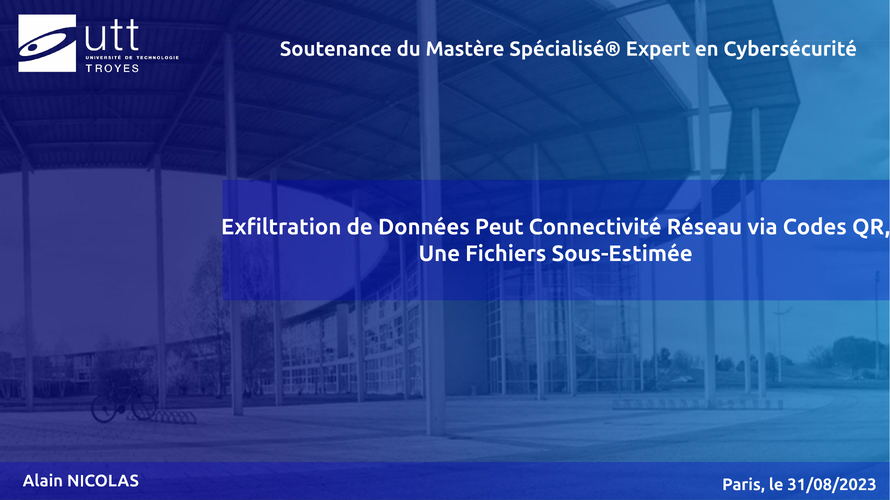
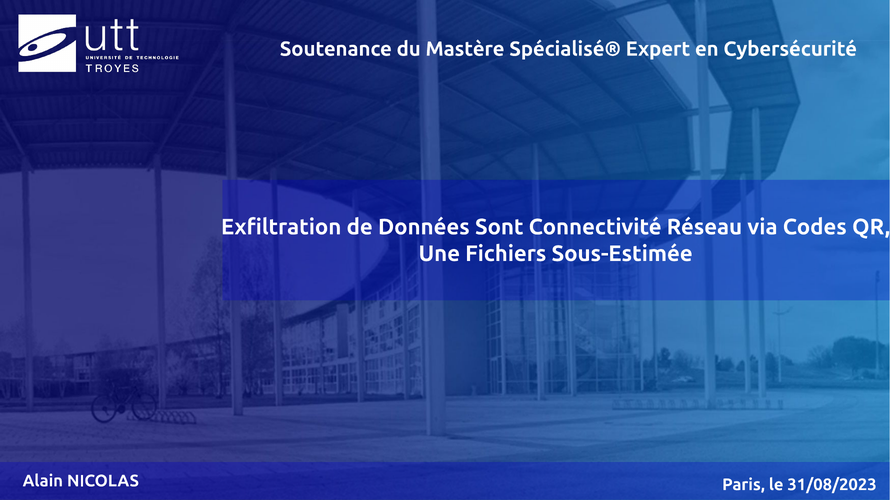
Peut: Peut -> Sont
